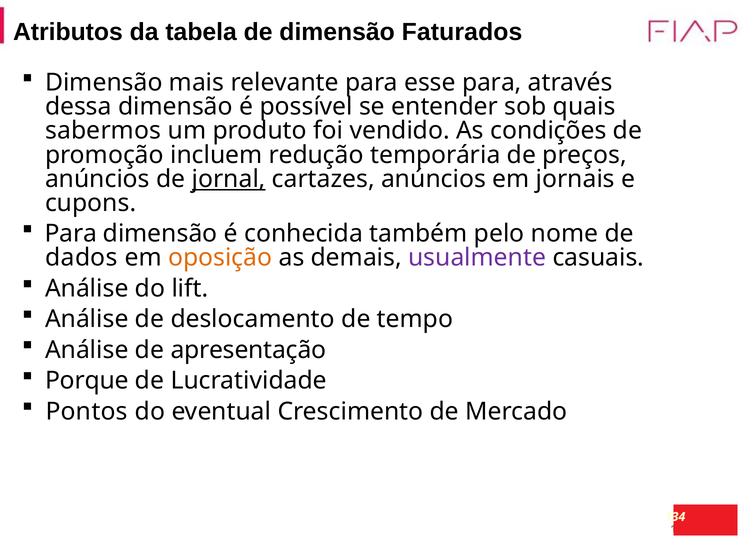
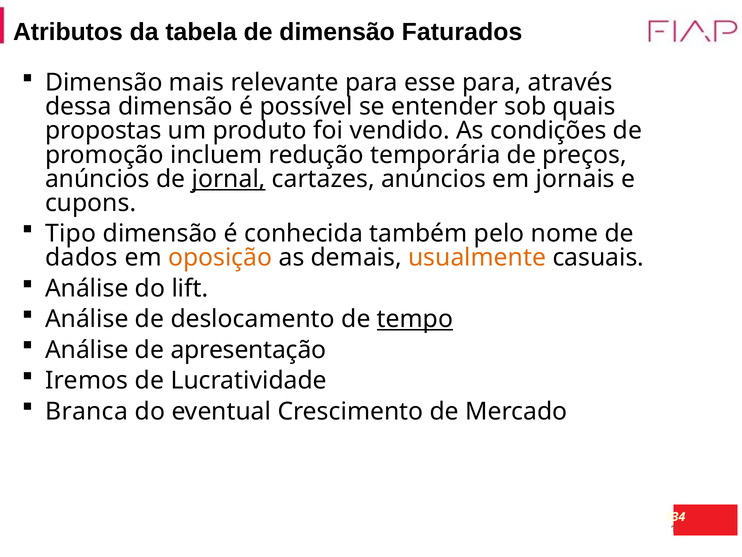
sabermos: sabermos -> propostas
Para at (71, 234): Para -> Tipo
usualmente colour: purple -> orange
tempo underline: none -> present
Porque: Porque -> Iremos
Pontos: Pontos -> Branca
